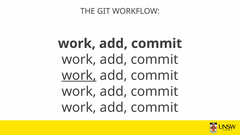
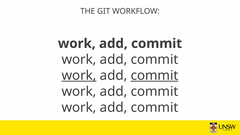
commit at (154, 76) underline: none -> present
